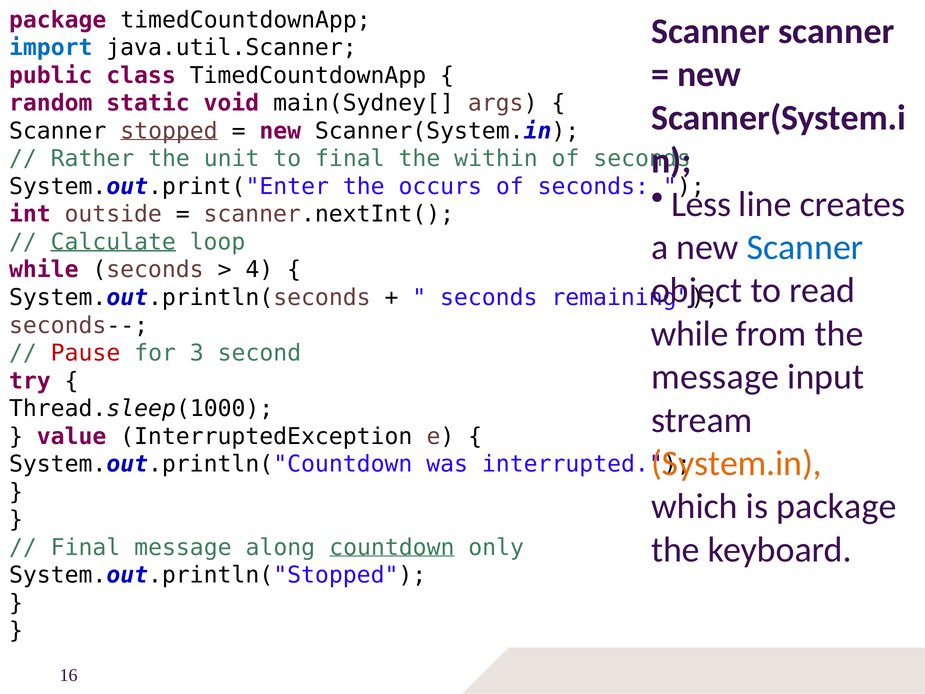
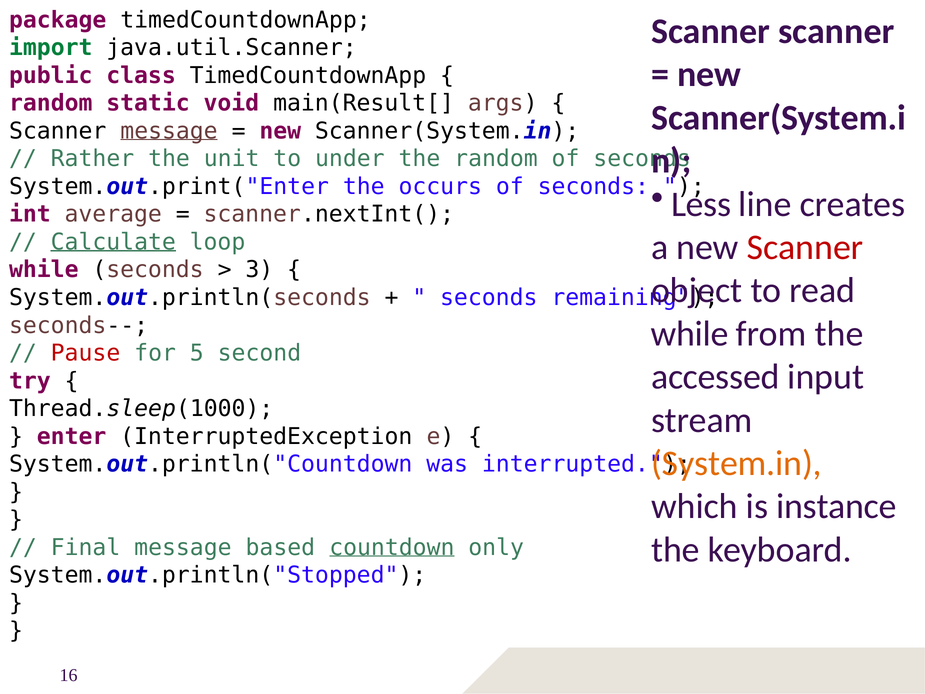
import colour: blue -> green
main(Sydney[: main(Sydney[ -> main(Result[
Scanner stopped: stopped -> message
to final: final -> under
the within: within -> random
outside: outside -> average
Scanner at (805, 247) colour: blue -> red
4: 4 -> 3
3: 3 -> 5
message at (715, 377): message -> accessed
value: value -> enter
is package: package -> instance
along: along -> based
